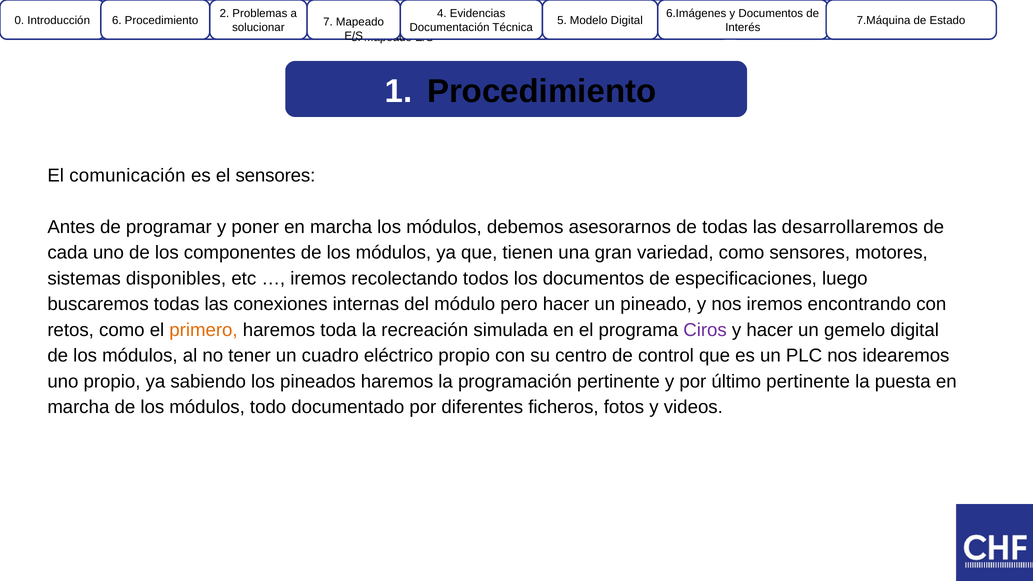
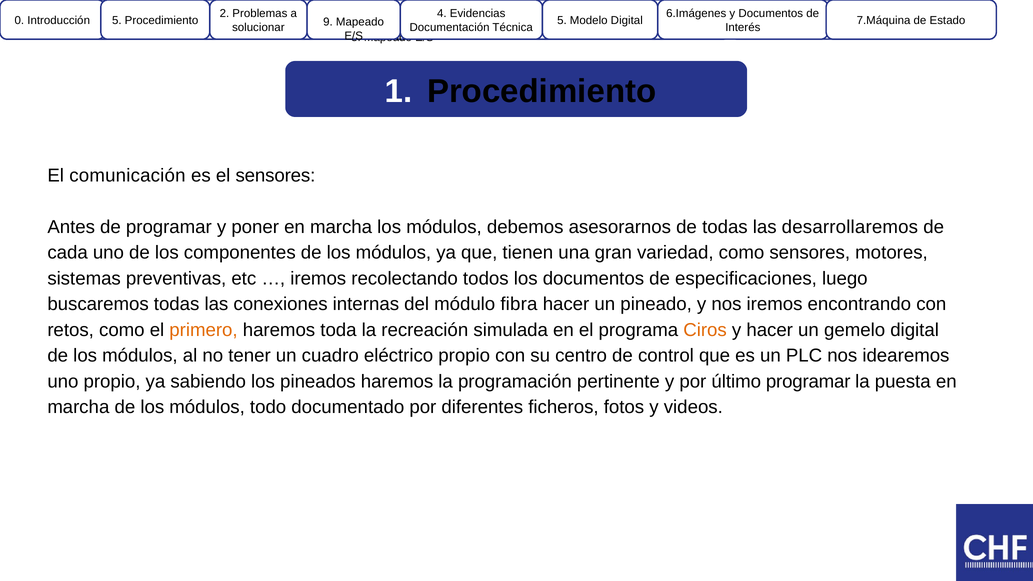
6 at (117, 20): 6 -> 5
7: 7 -> 9
disponibles: disponibles -> preventivas
pero: pero -> fibra
Ciros colour: purple -> orange
último pertinente: pertinente -> programar
